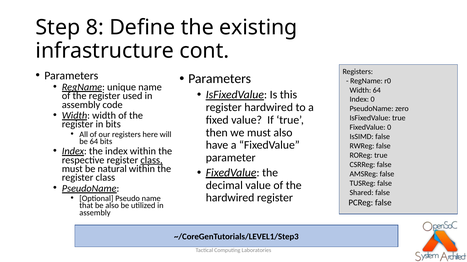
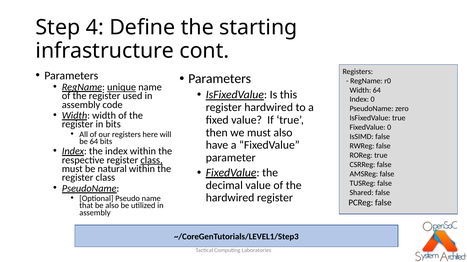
8: 8 -> 4
existing: existing -> starting
unique underline: none -> present
